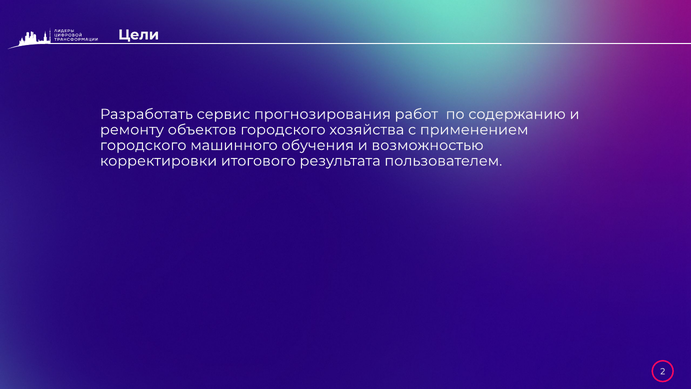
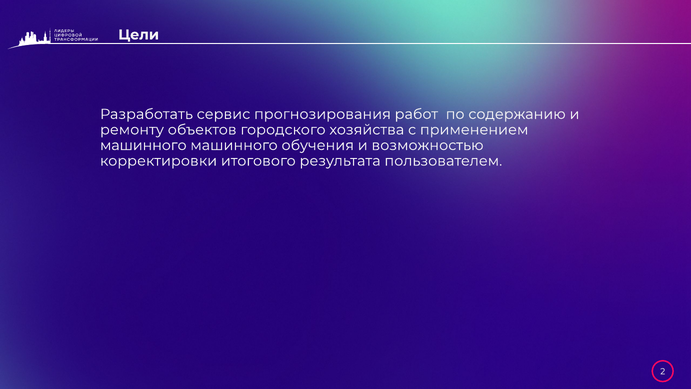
городского at (143, 145): городского -> машинного
